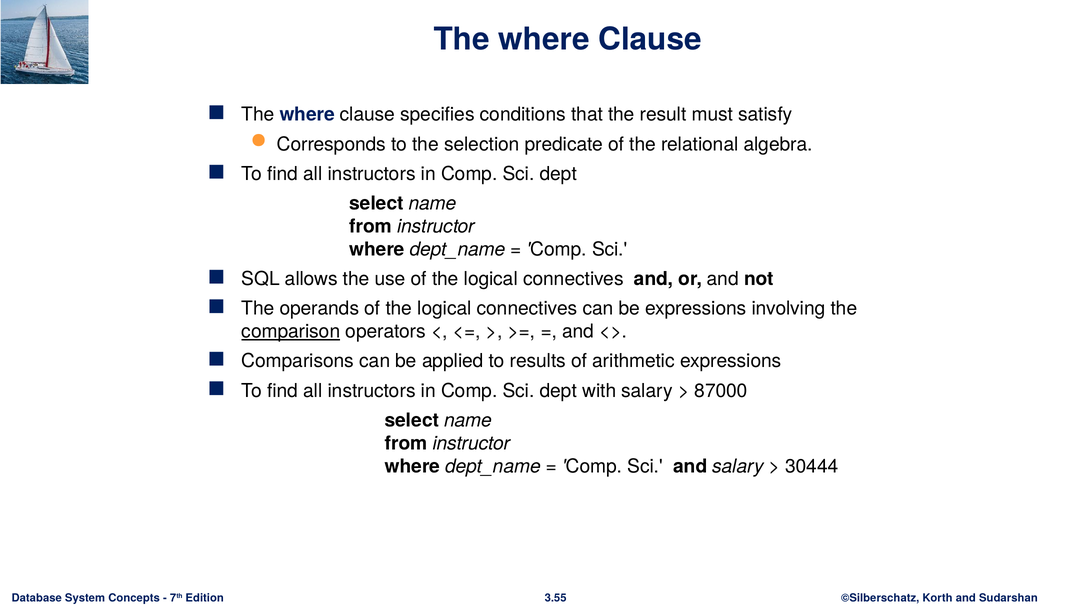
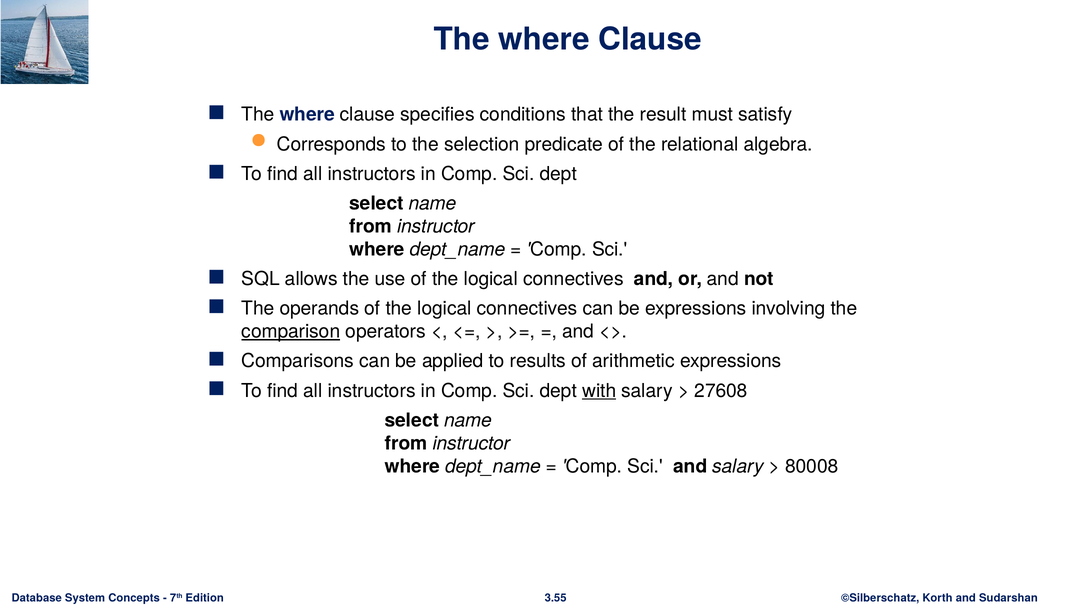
with underline: none -> present
87000: 87000 -> 27608
30444: 30444 -> 80008
